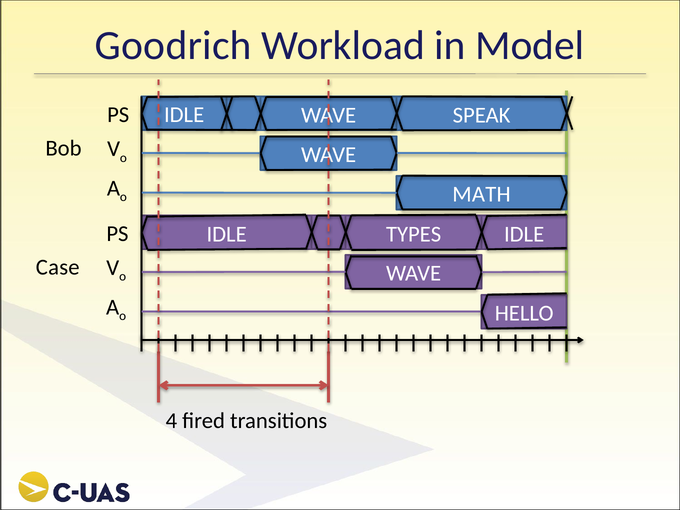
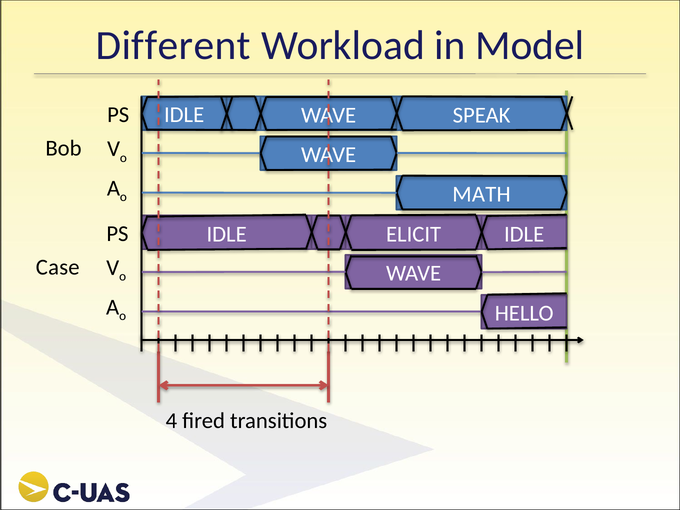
Goodrich: Goodrich -> Different
TYPES: TYPES -> ELICIT
